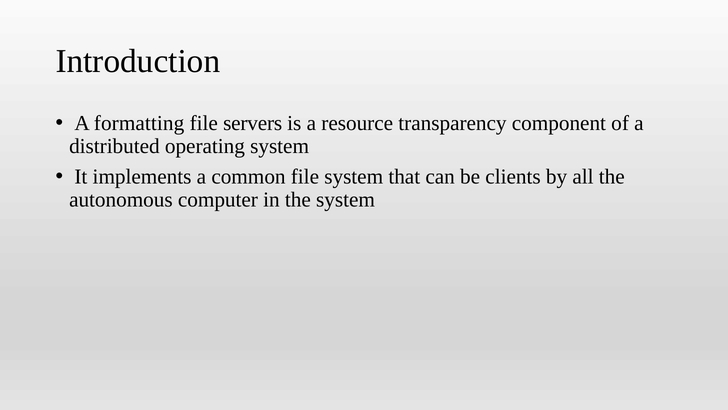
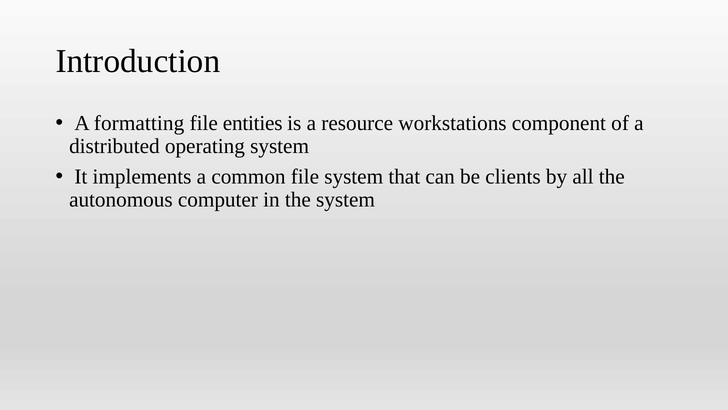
servers: servers -> entities
transparency: transparency -> workstations
